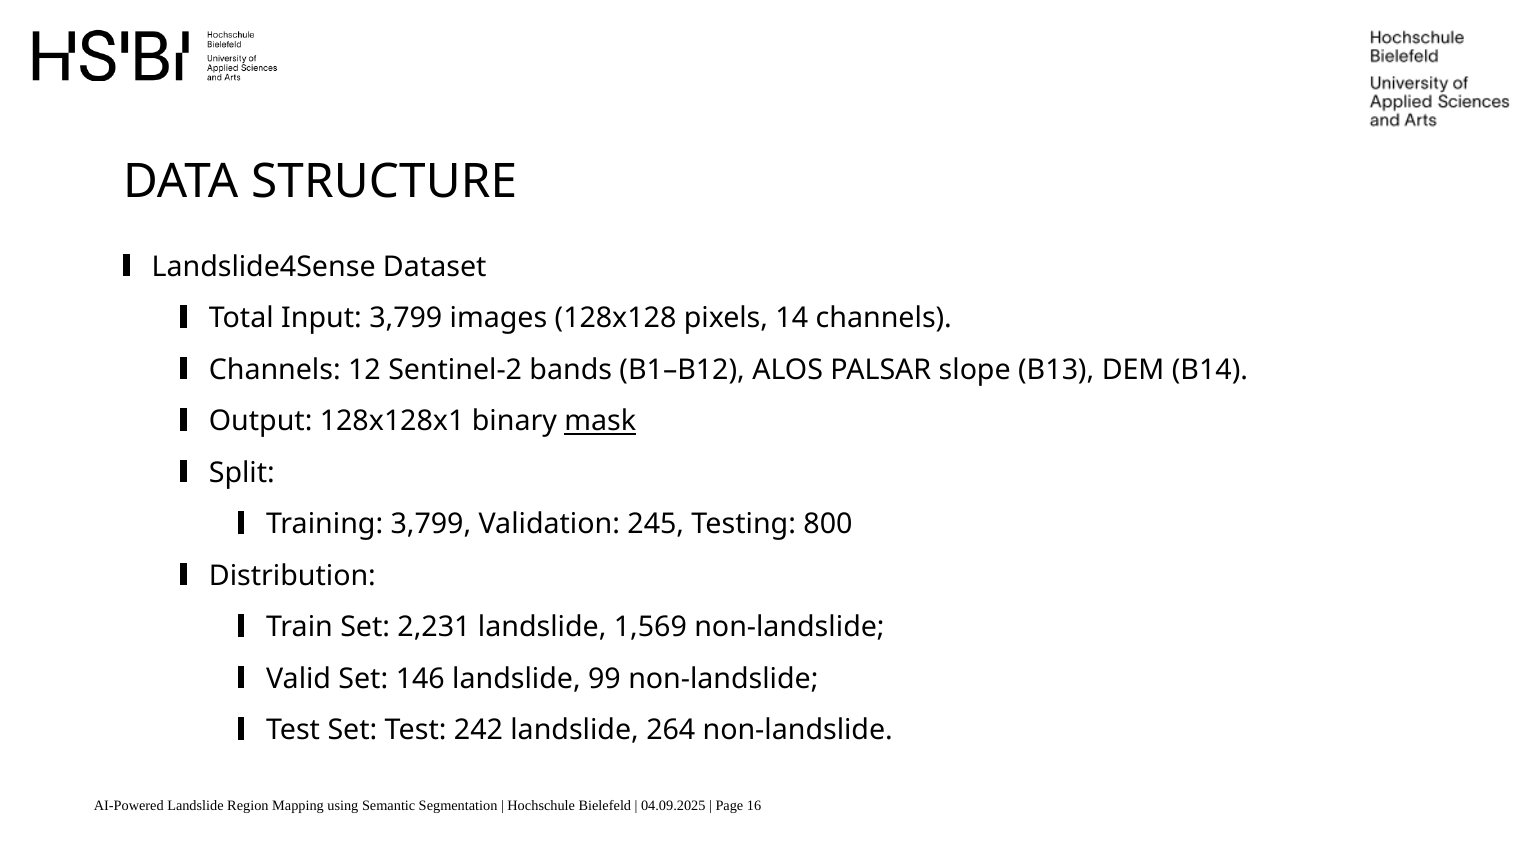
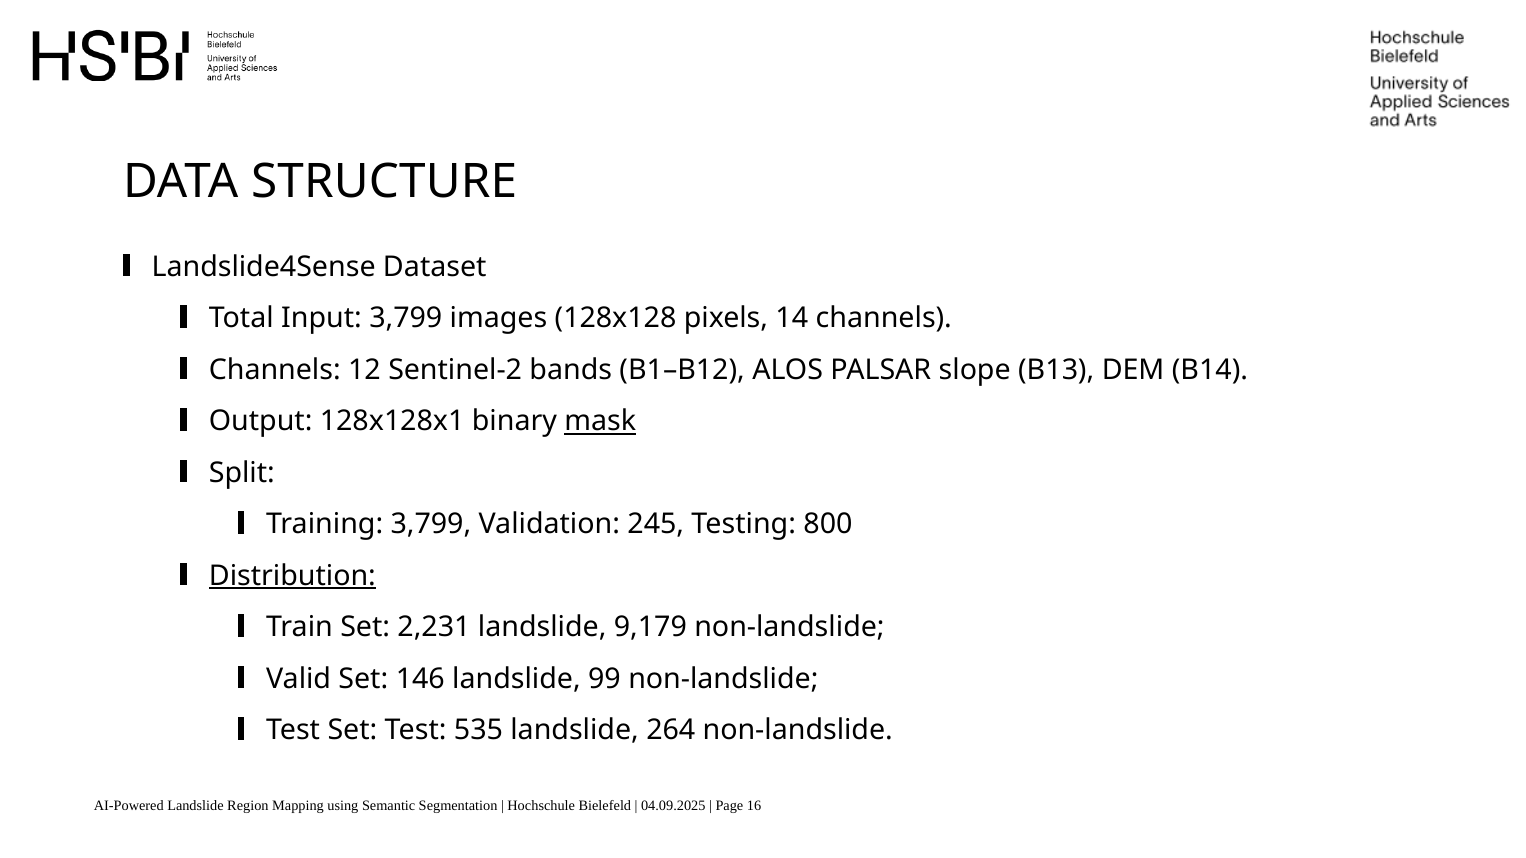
Distribution underline: none -> present
1,569: 1,569 -> 9,179
242: 242 -> 535
